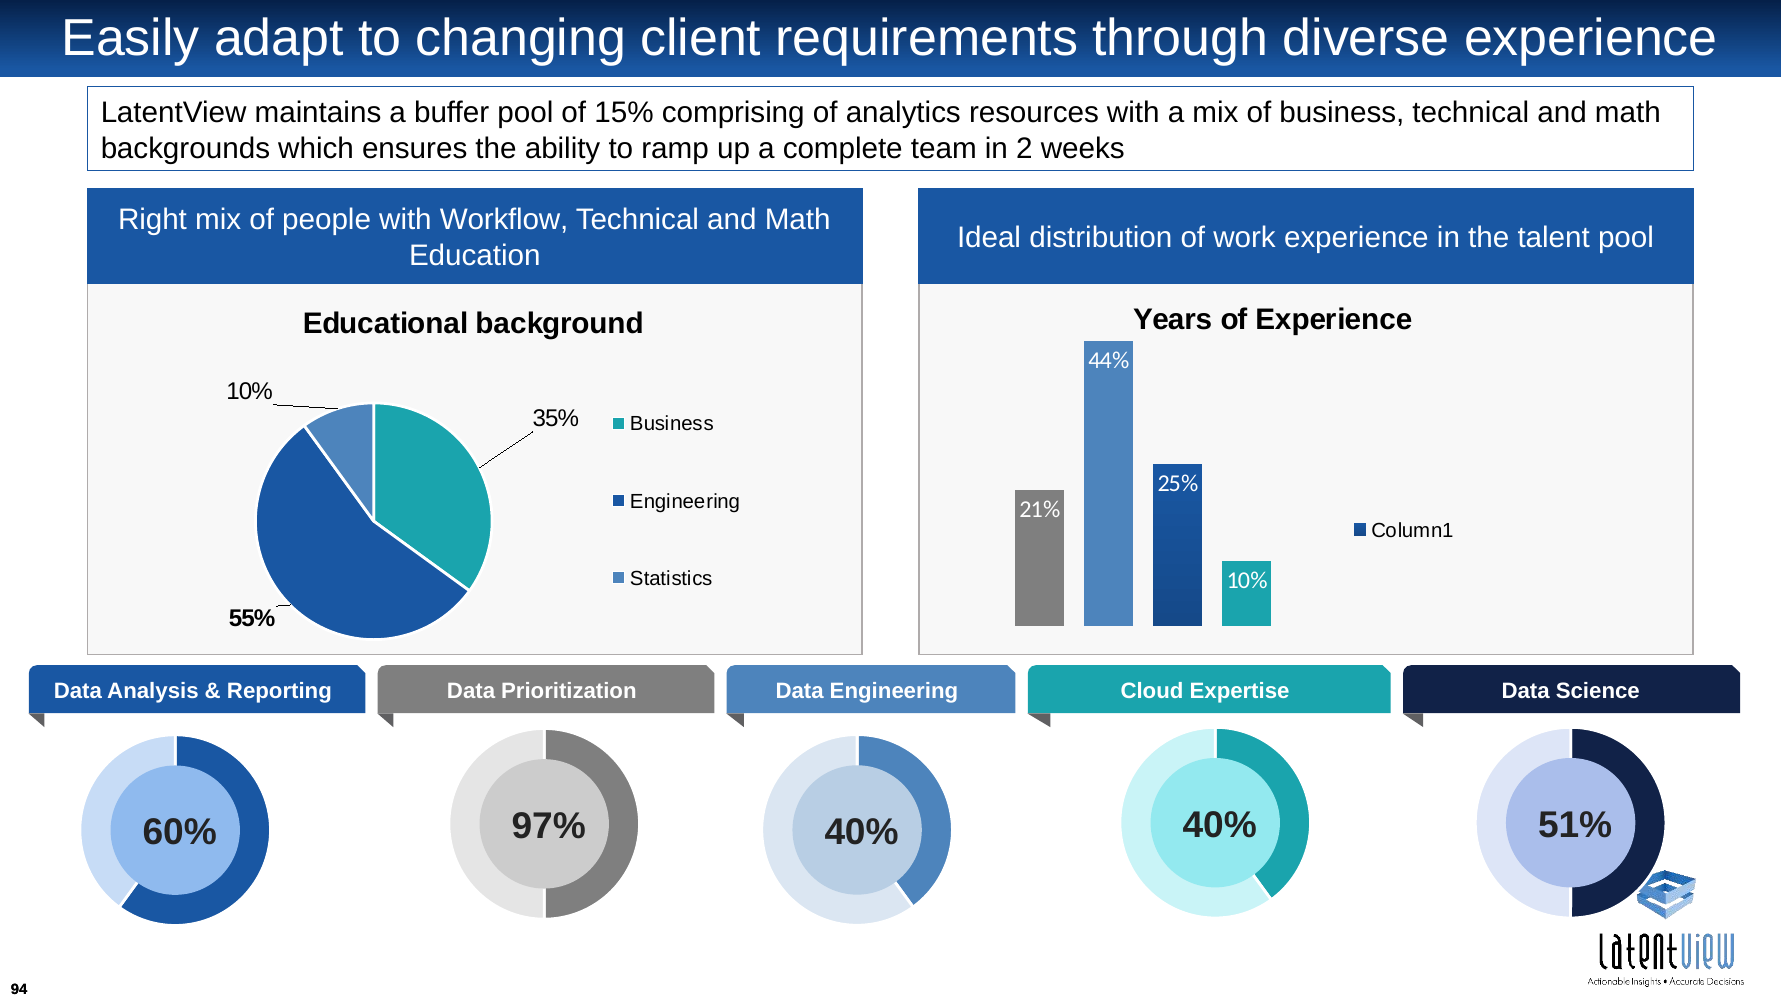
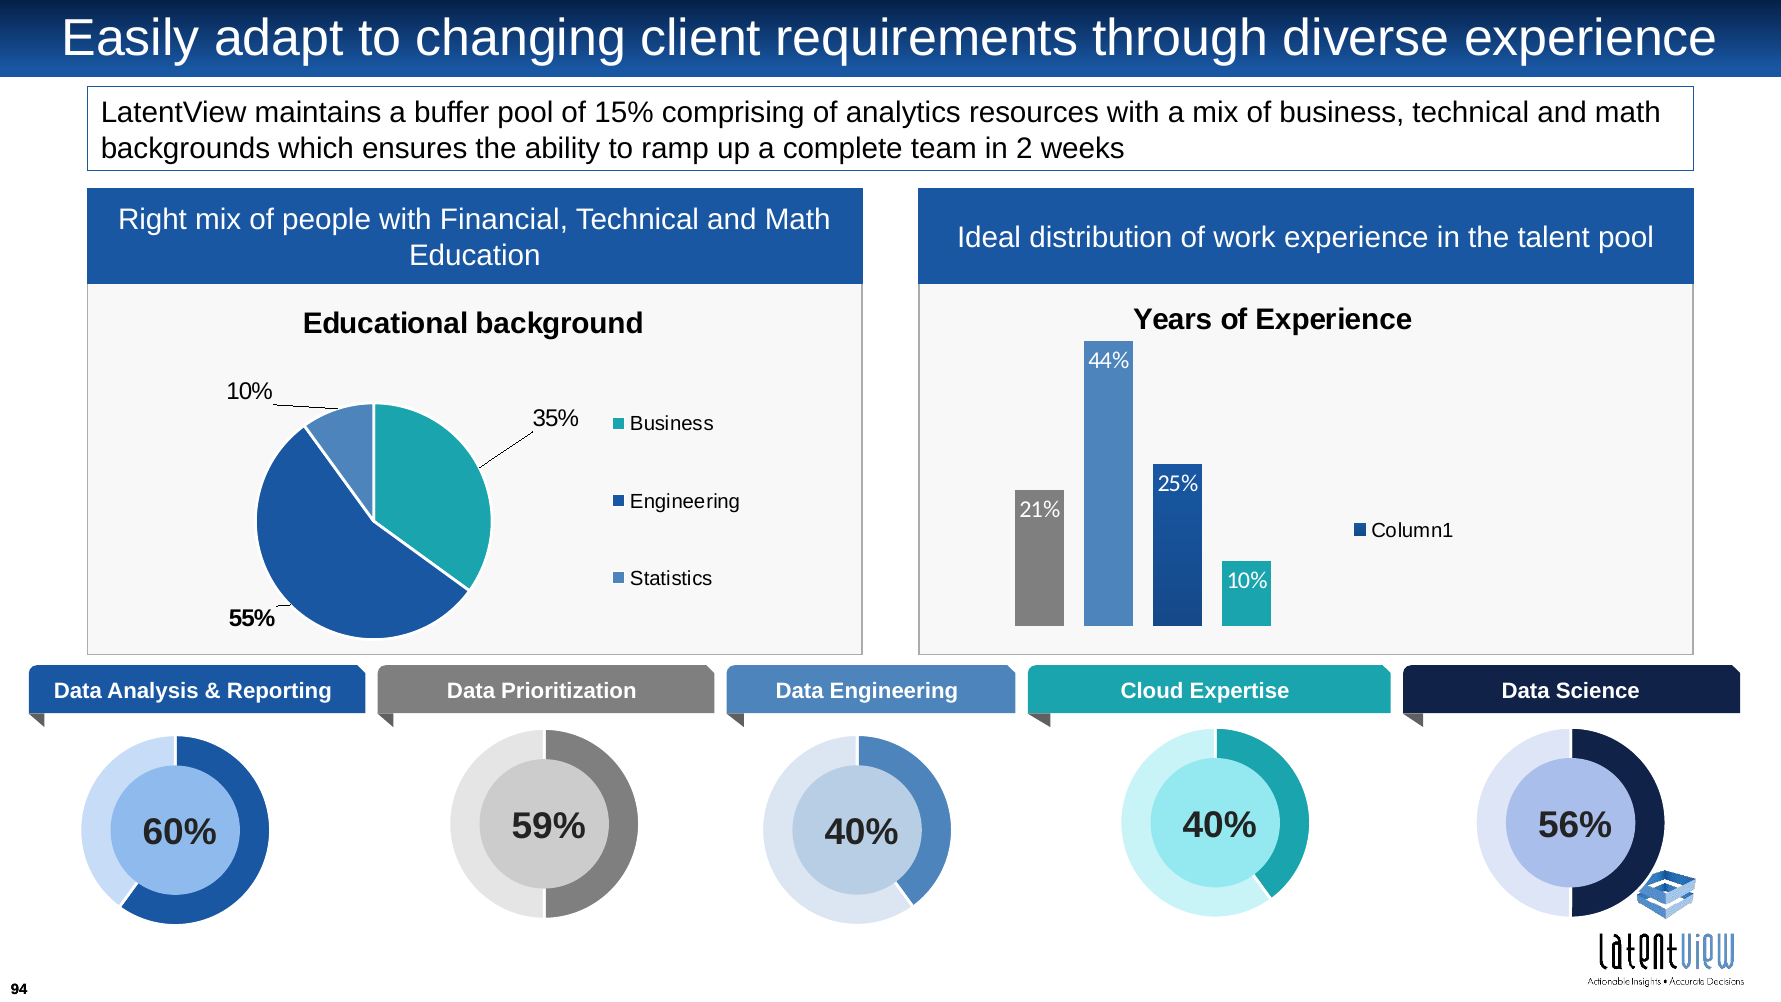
Workflow: Workflow -> Financial
97%: 97% -> 59%
51%: 51% -> 56%
